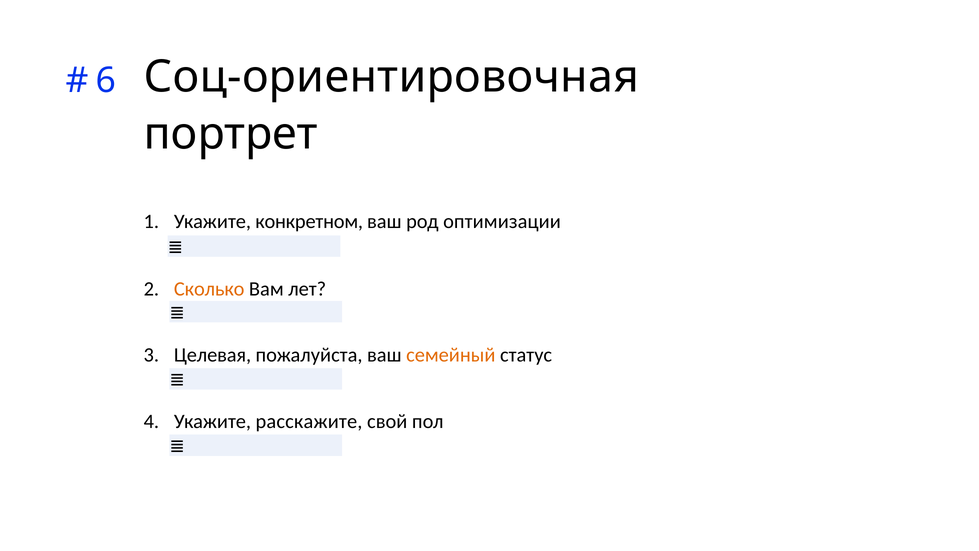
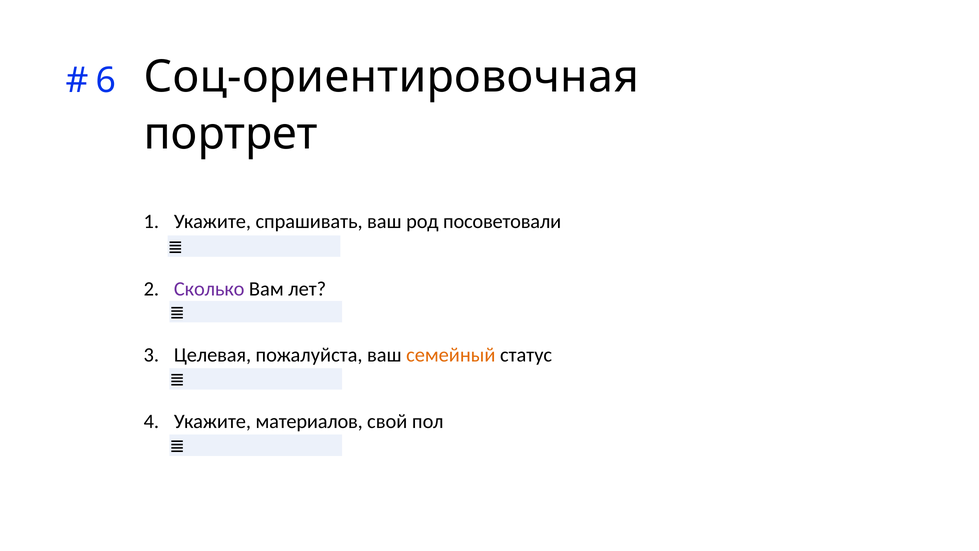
конкретном: конкретном -> спрашивать
оптимизации: оптимизации -> посоветовали
Сколько colour: orange -> purple
расскажите: расскажите -> материалов
